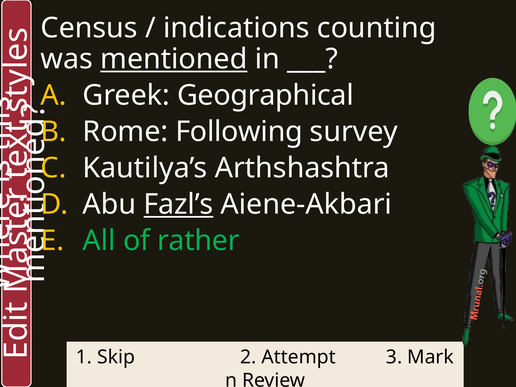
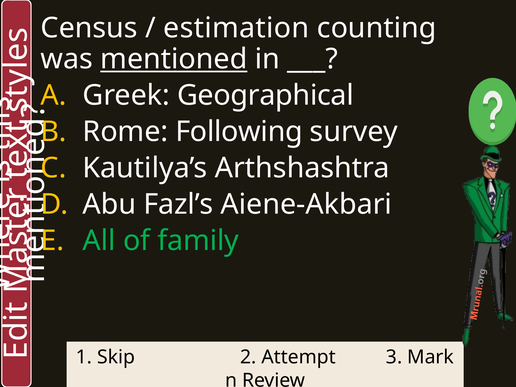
indications: indications -> estimation
Fazl’s underline: present -> none
rather: rather -> family
